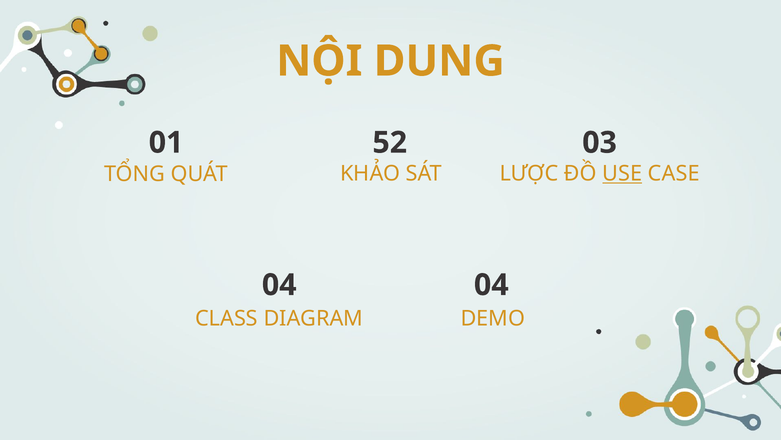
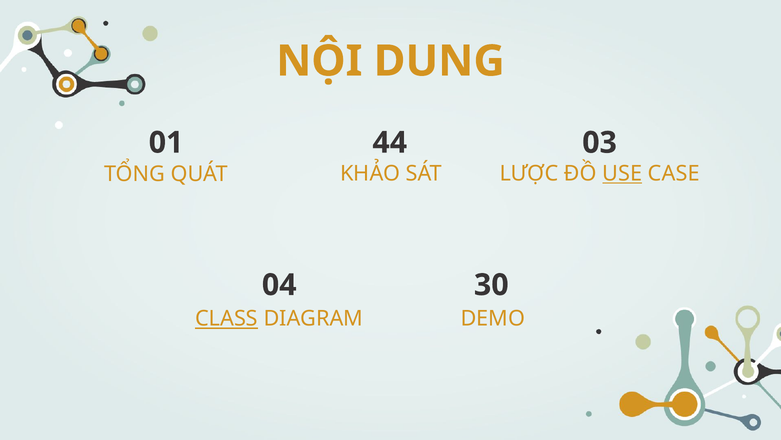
52: 52 -> 44
04 04: 04 -> 30
CLASS underline: none -> present
